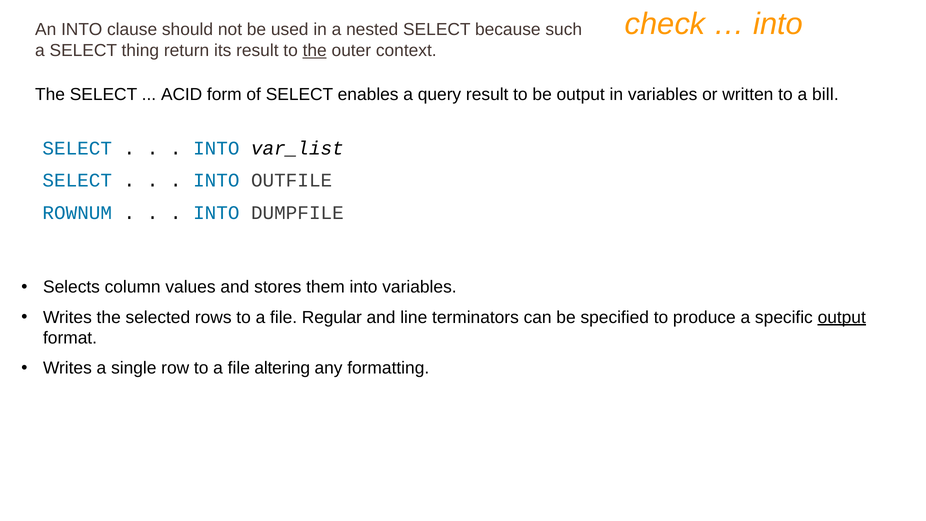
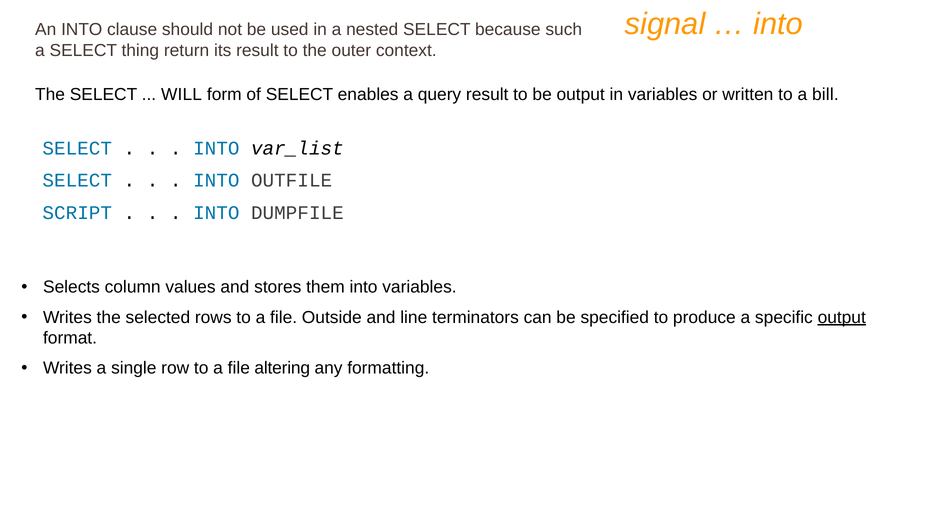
check: check -> signal
the at (315, 50) underline: present -> none
ACID: ACID -> WILL
ROWNUM: ROWNUM -> SCRIPT
Regular: Regular -> Outside
